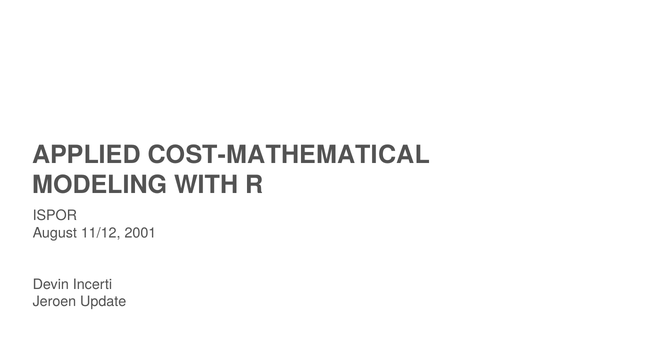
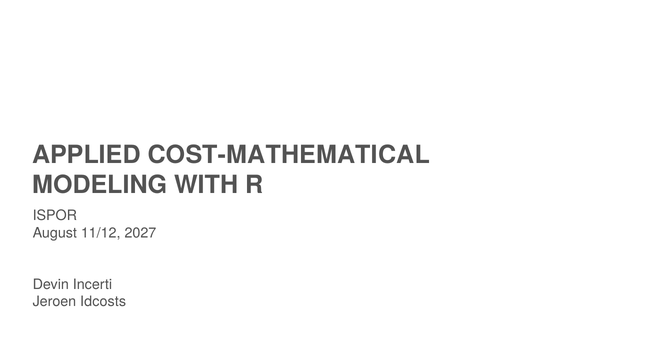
2001: 2001 -> 2027
Update: Update -> Idcosts
